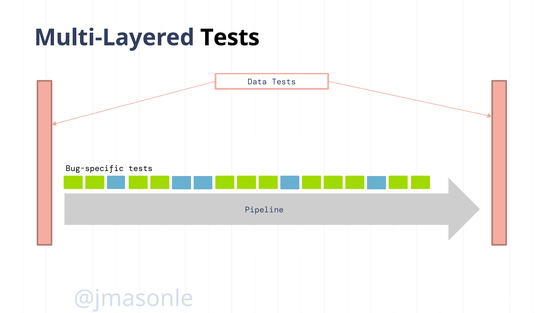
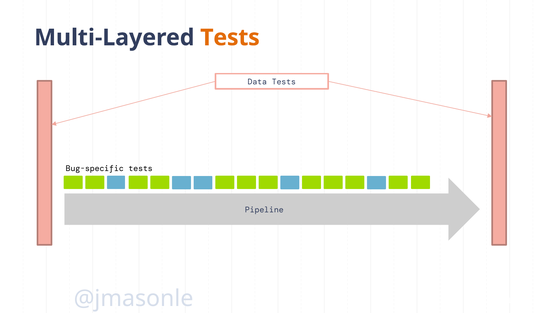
Tests at (230, 38) colour: black -> orange
